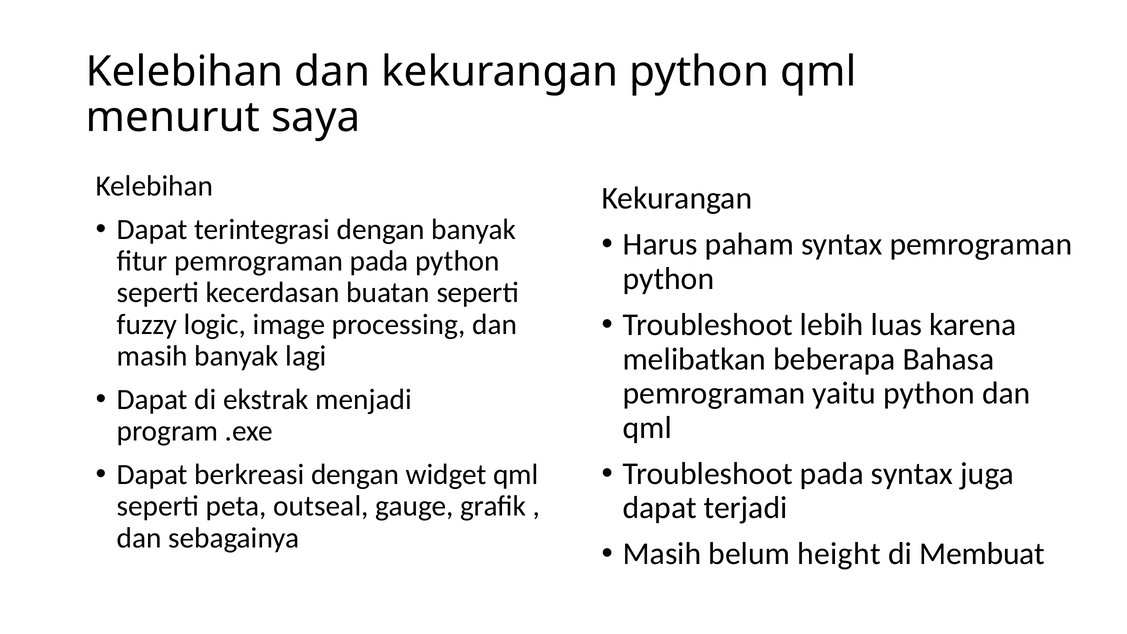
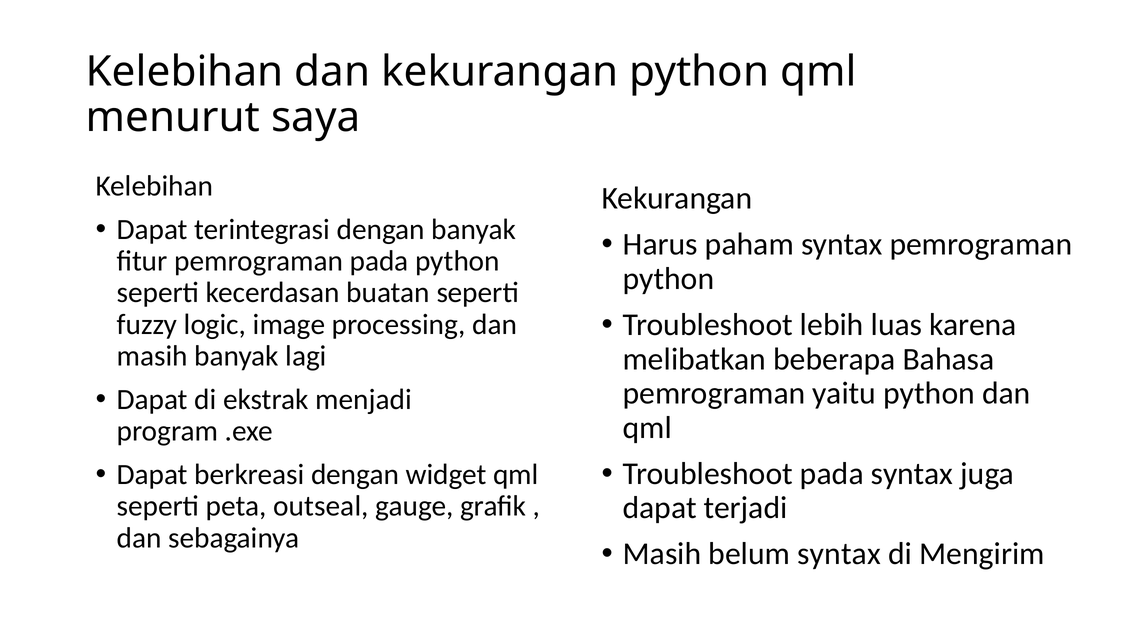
belum height: height -> syntax
Membuat: Membuat -> Mengirim
